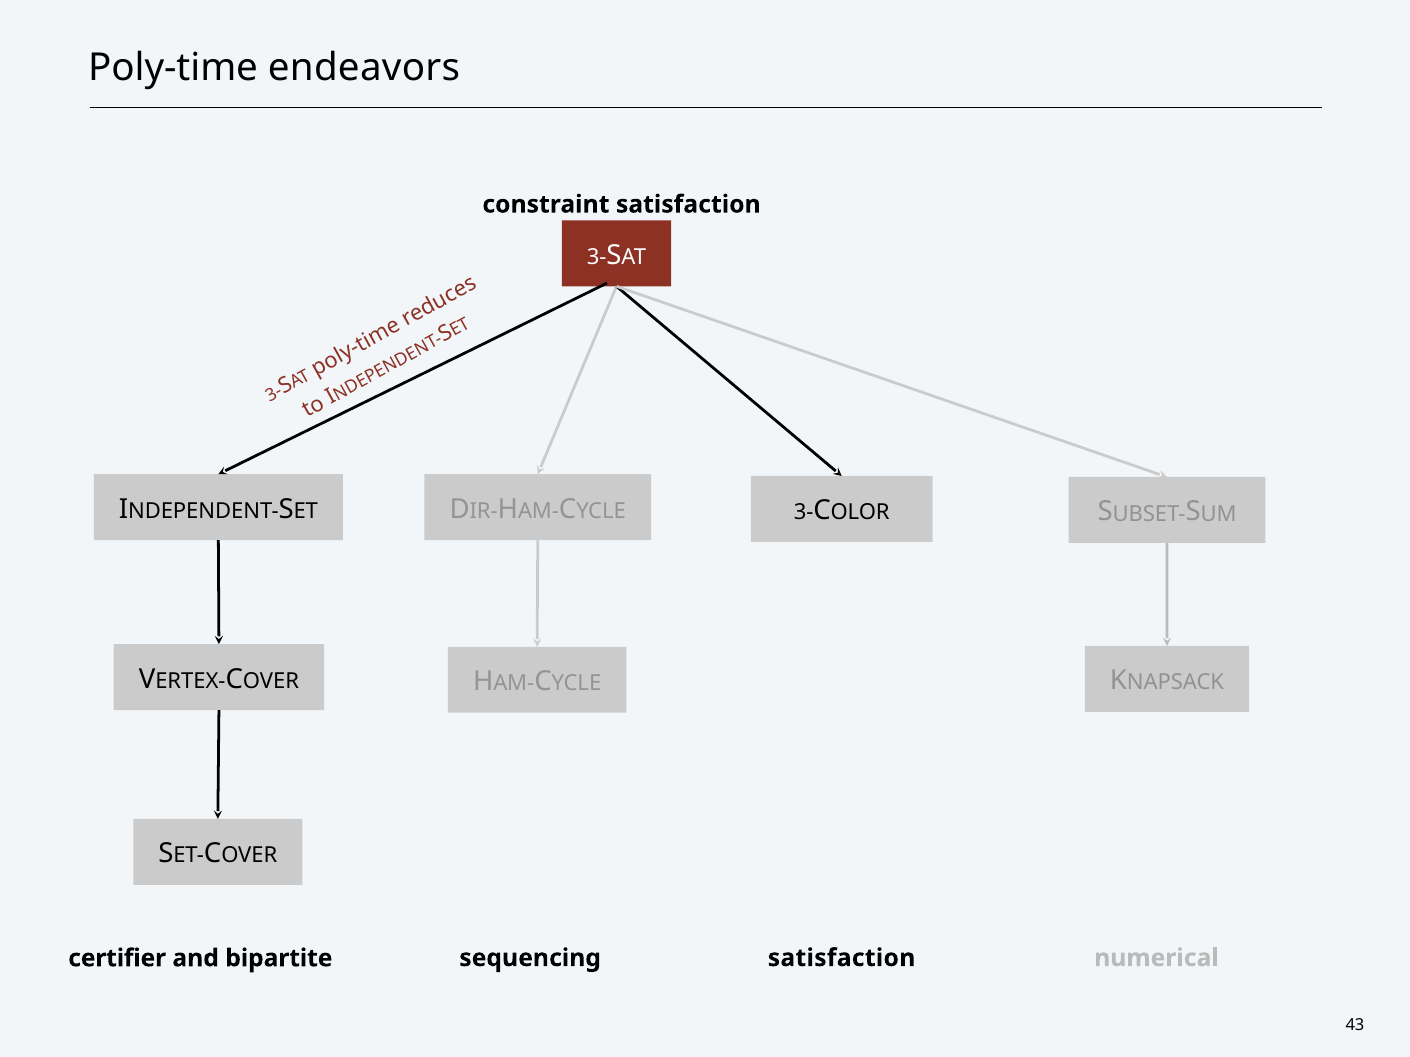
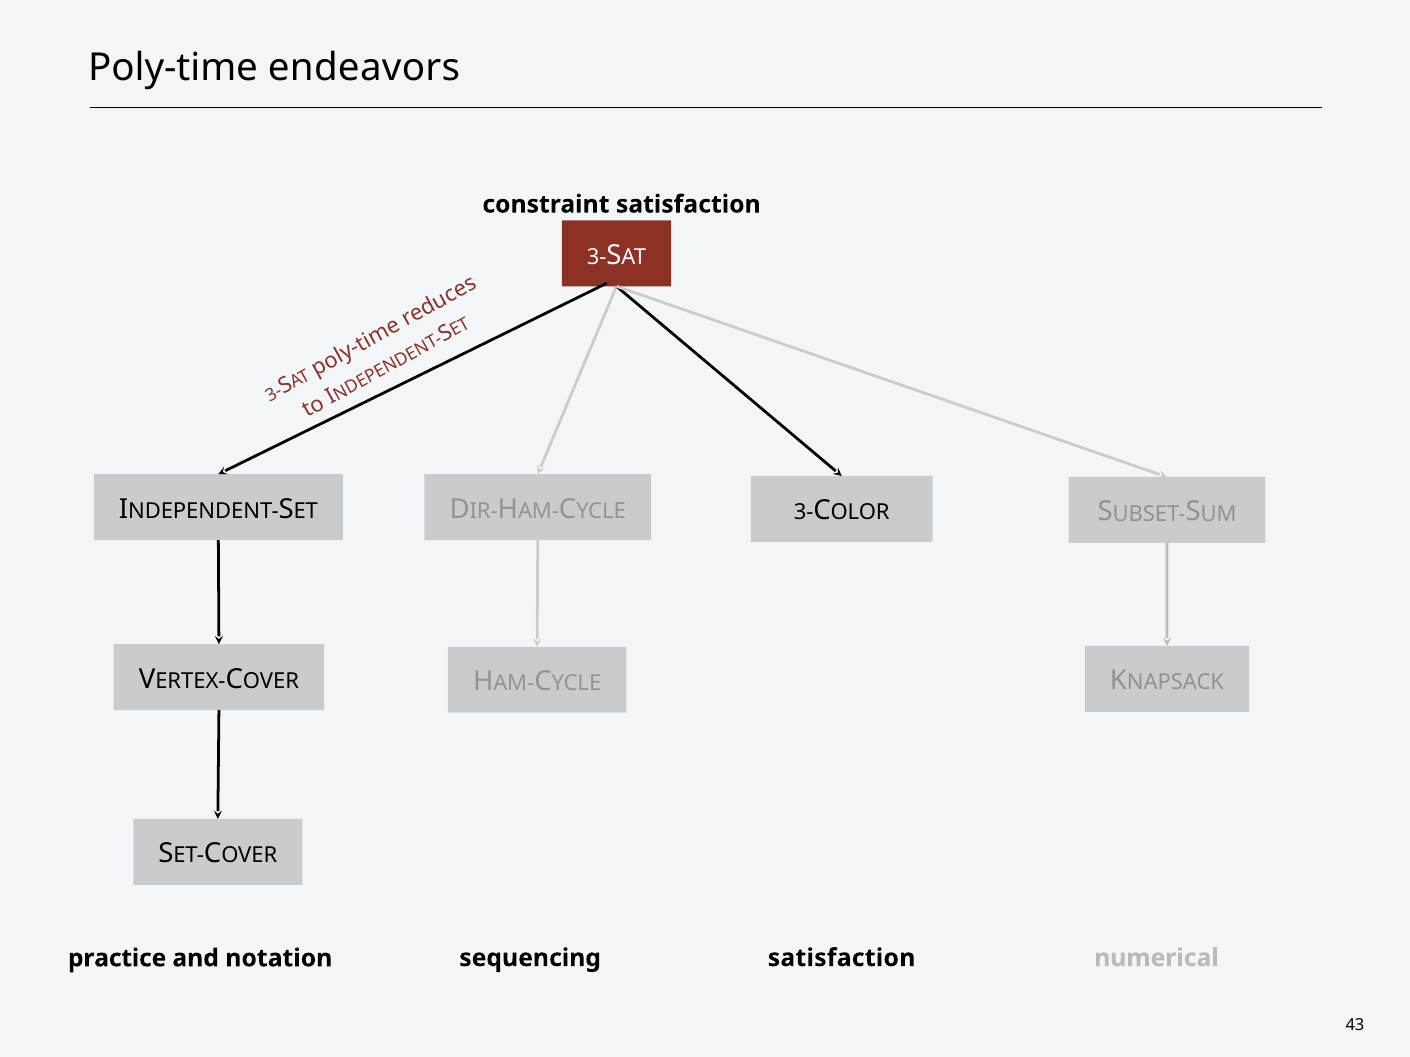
certifier: certifier -> practice
bipartite: bipartite -> notation
